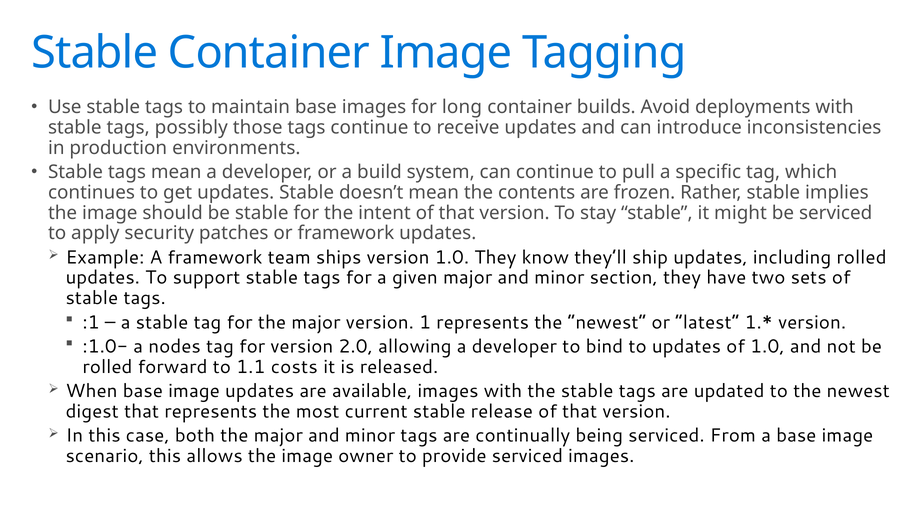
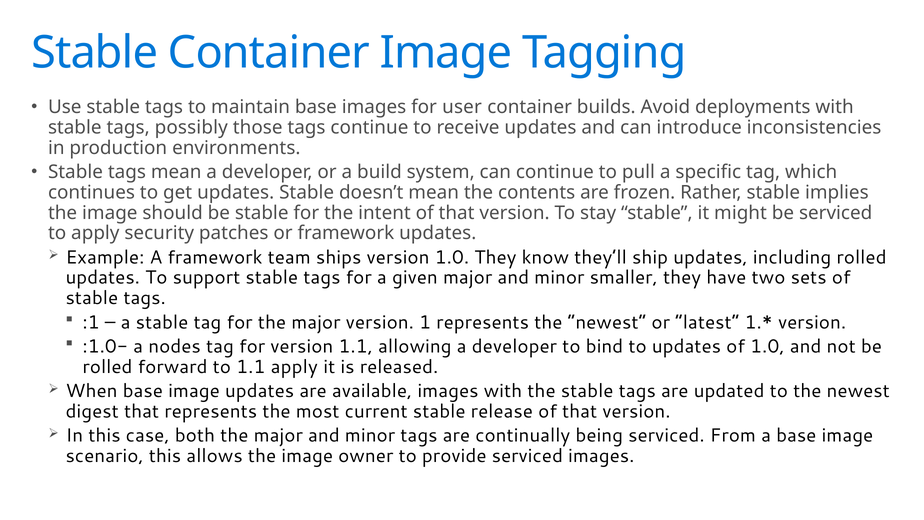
long: long -> user
section: section -> smaller
version 2.0: 2.0 -> 1.1
1.1 costs: costs -> apply
